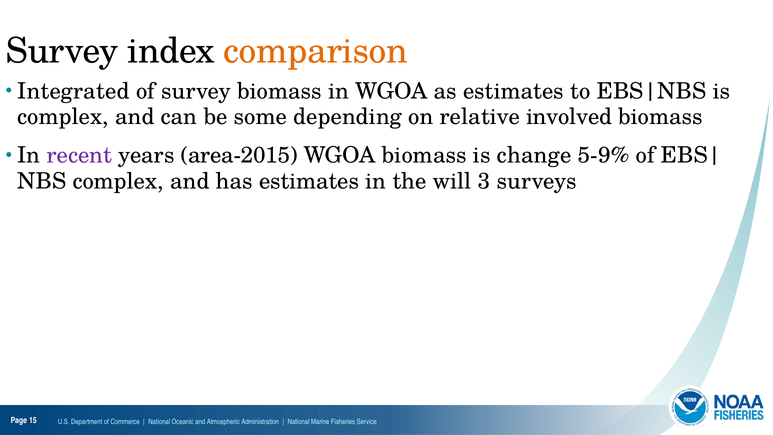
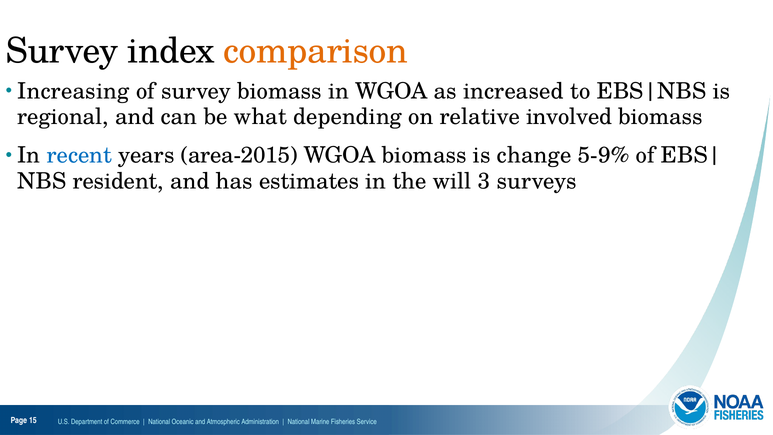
Integrated: Integrated -> Increasing
as estimates: estimates -> increased
complex at (63, 117): complex -> regional
some: some -> what
recent colour: purple -> blue
NBS complex: complex -> resident
